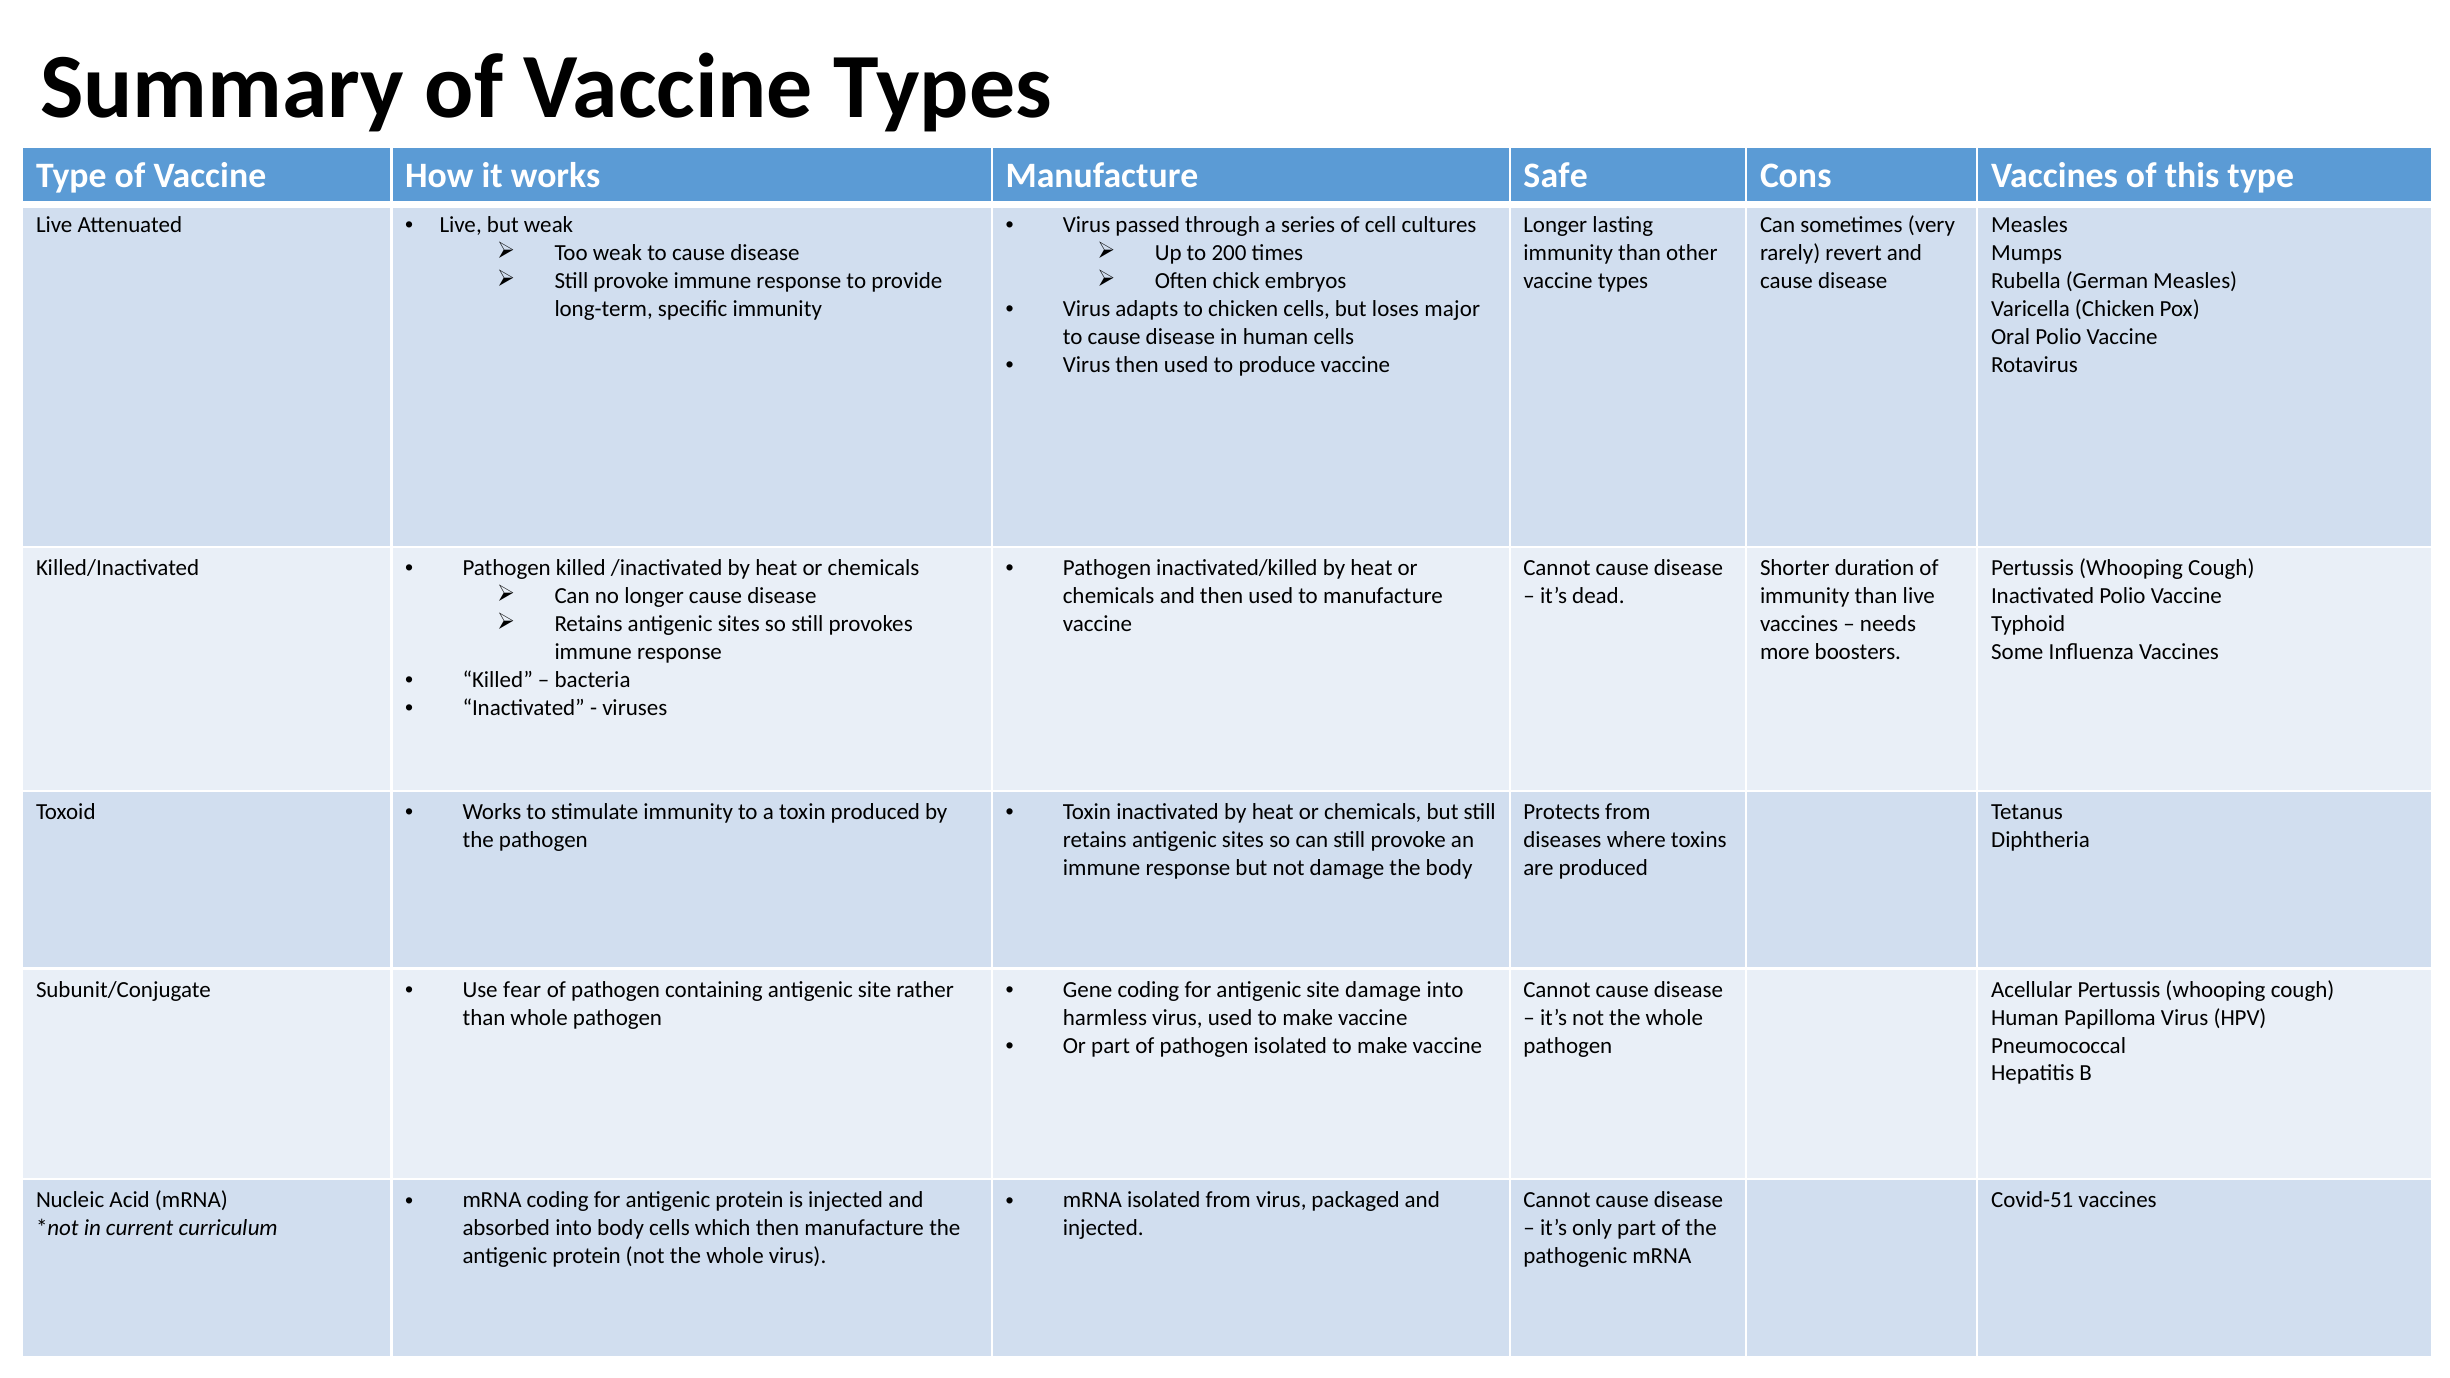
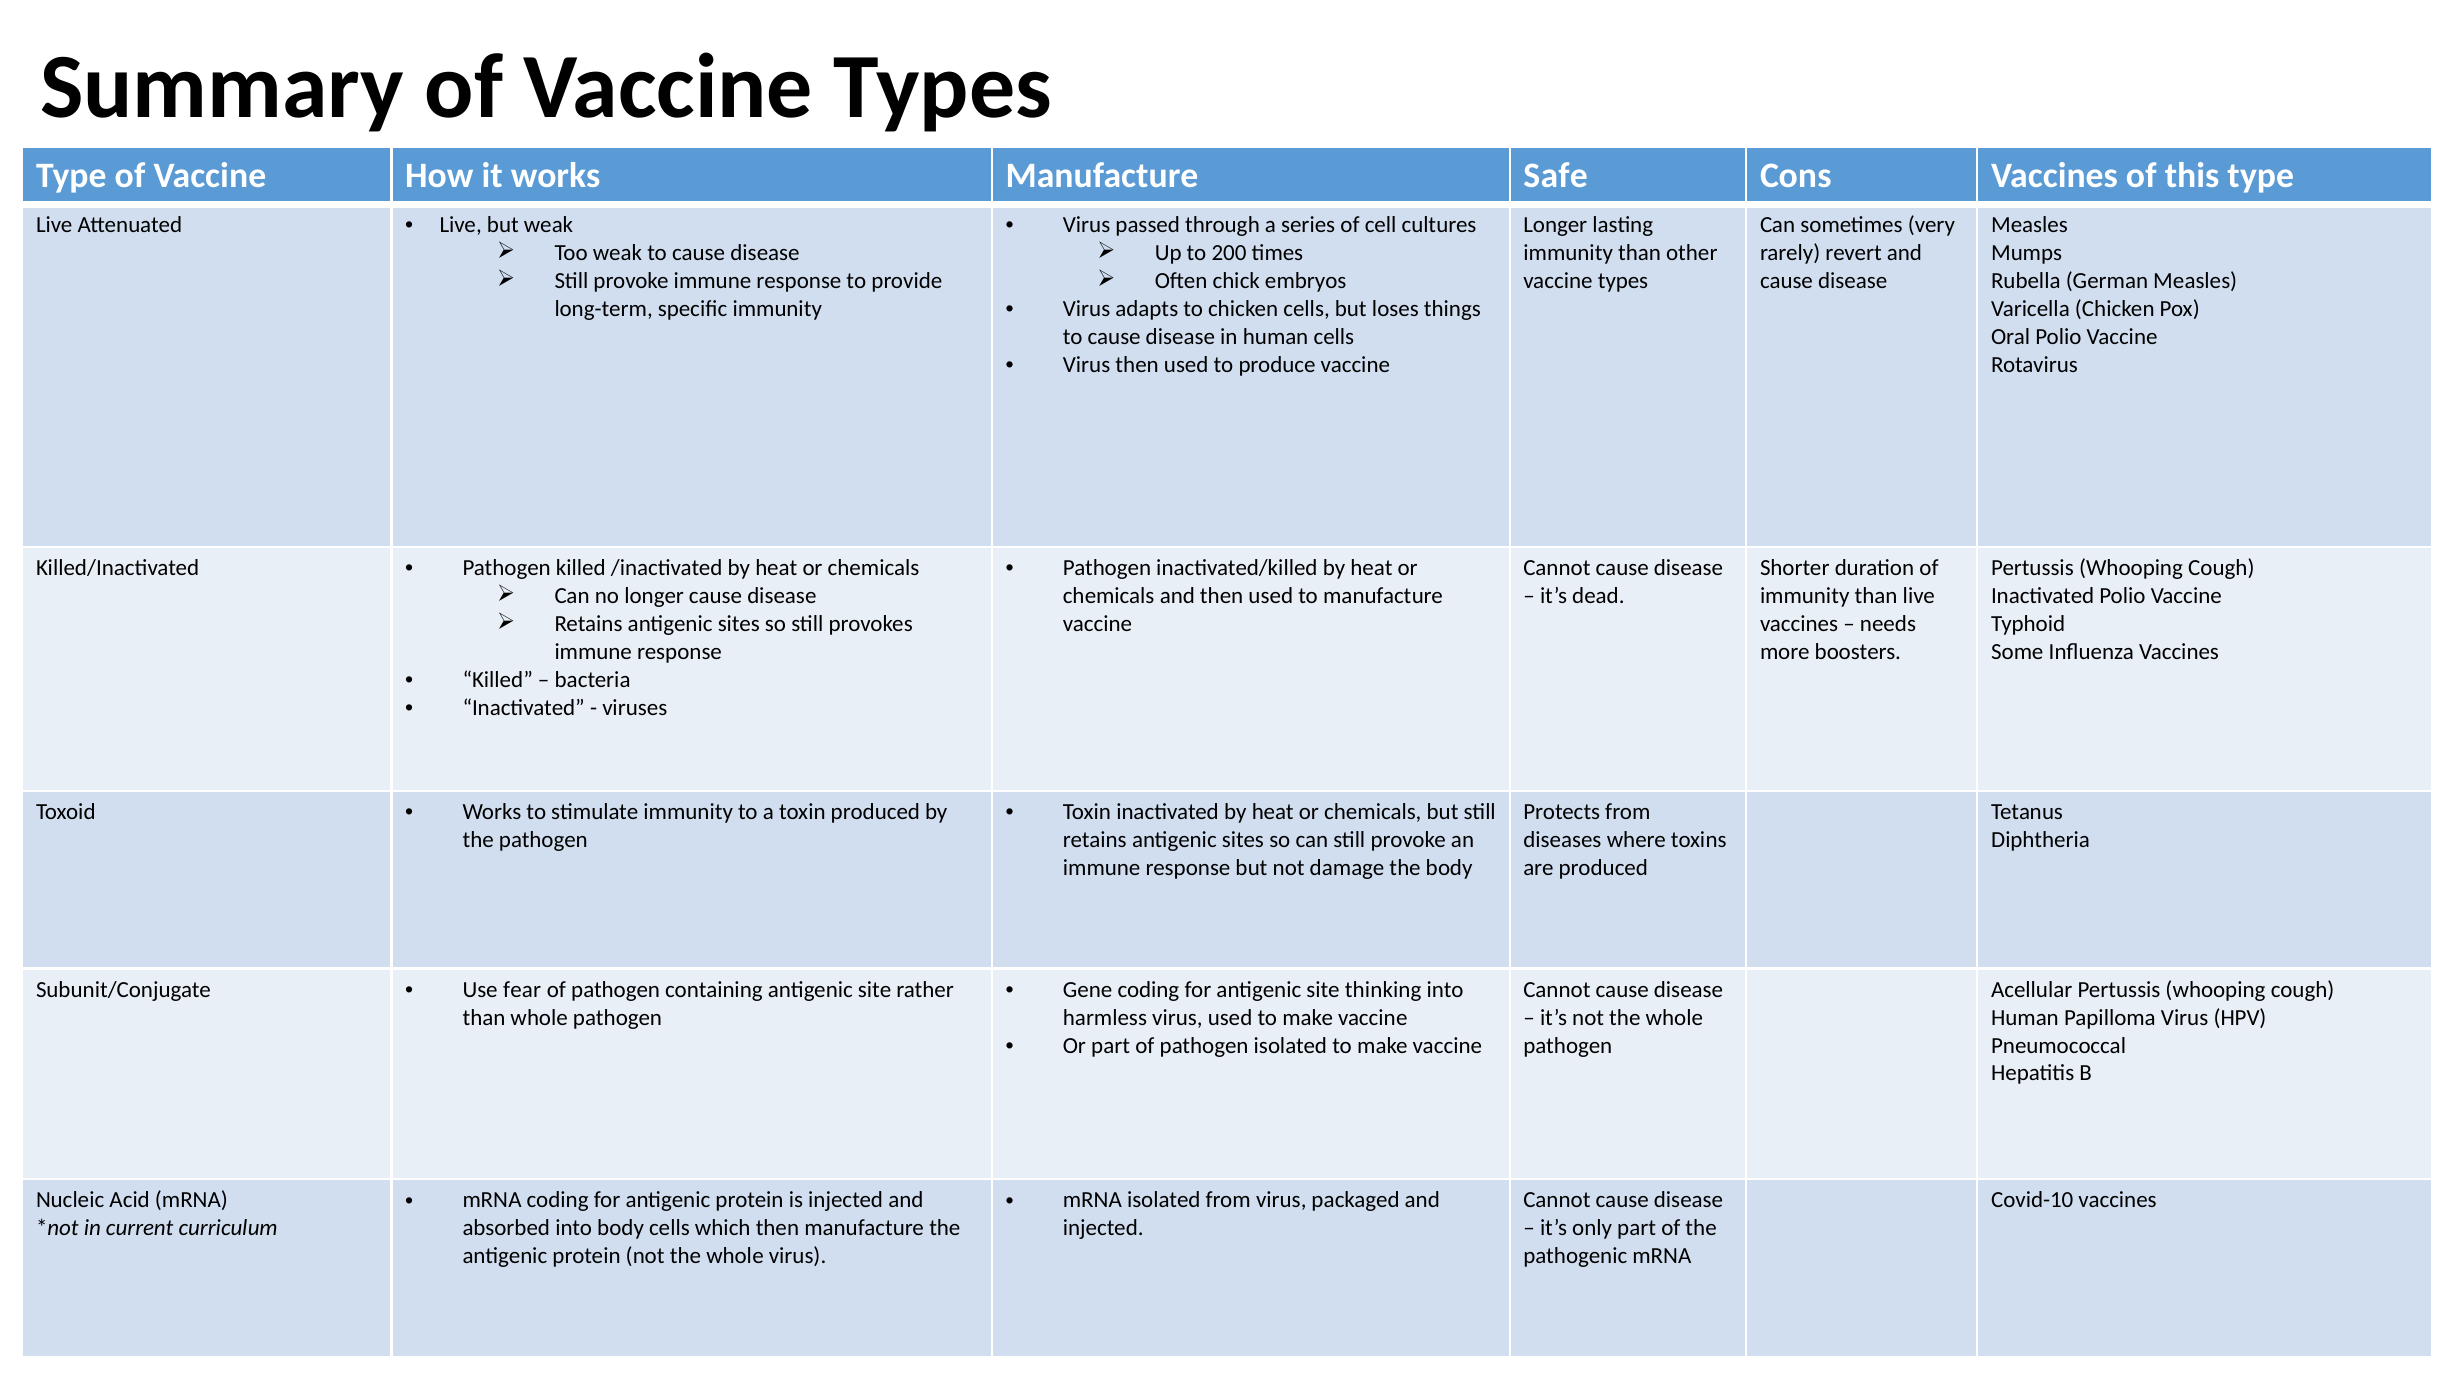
major: major -> things
site damage: damage -> thinking
Covid-51: Covid-51 -> Covid-10
